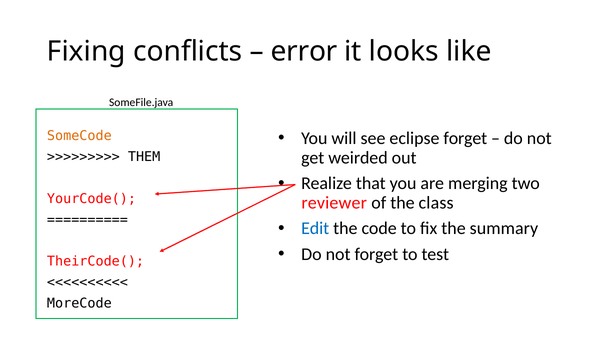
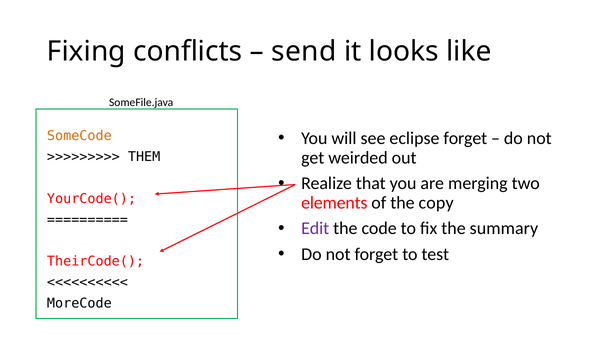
error: error -> send
reviewer: reviewer -> elements
class: class -> copy
Edit colour: blue -> purple
